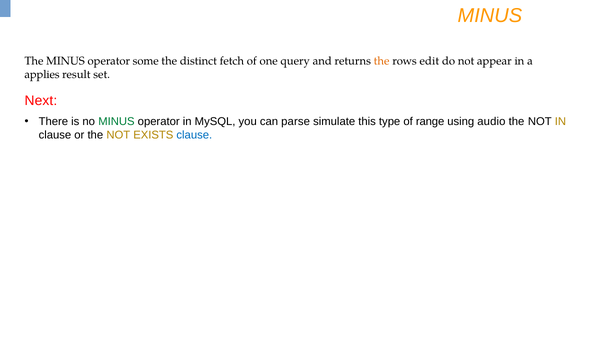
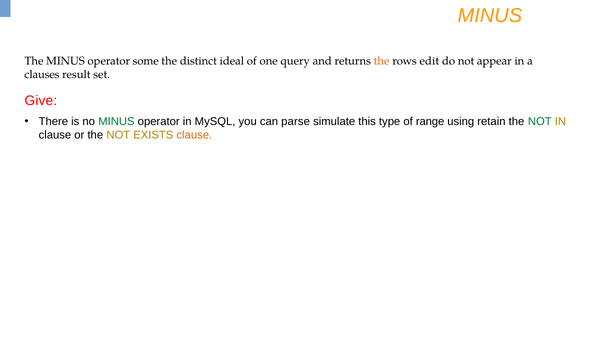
fetch: fetch -> ideal
applies: applies -> clauses
Next: Next -> Give
audio: audio -> retain
NOT at (540, 122) colour: black -> green
clause at (194, 135) colour: blue -> orange
